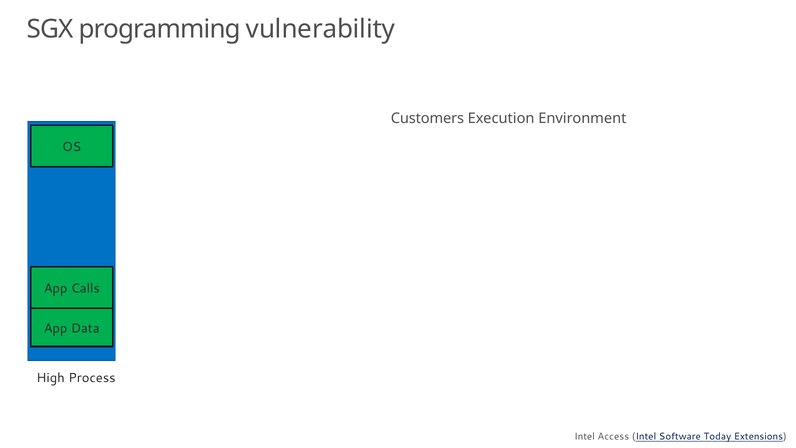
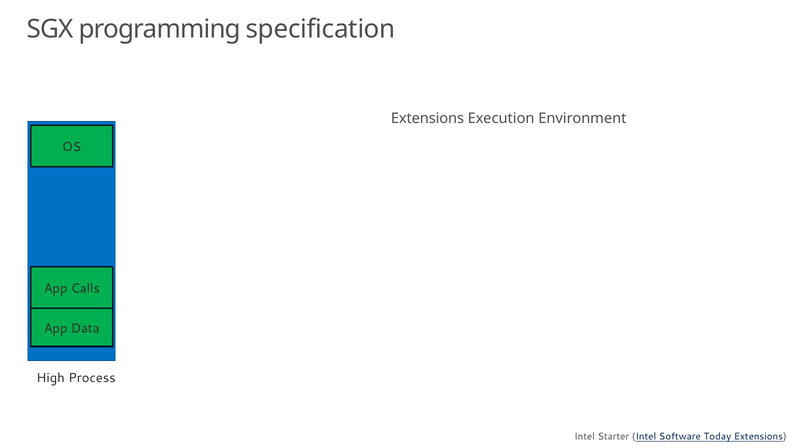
vulnerability: vulnerability -> specification
Customers at (427, 119): Customers -> Extensions
Access: Access -> Starter
